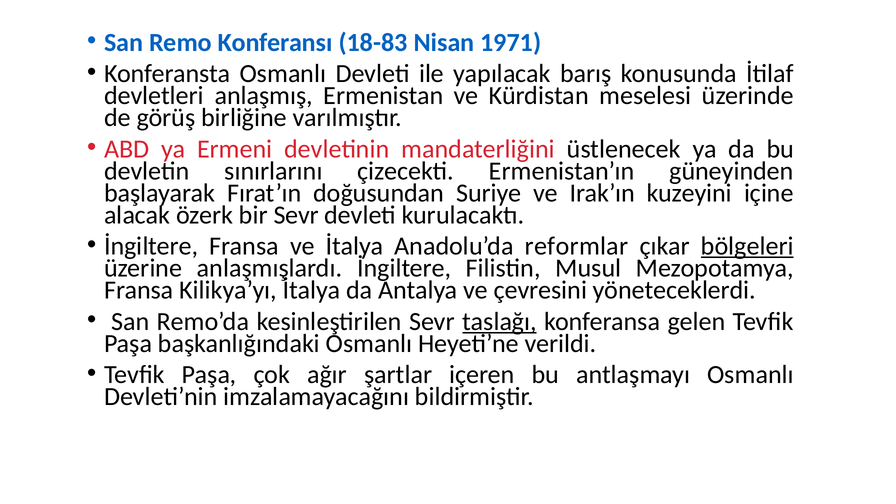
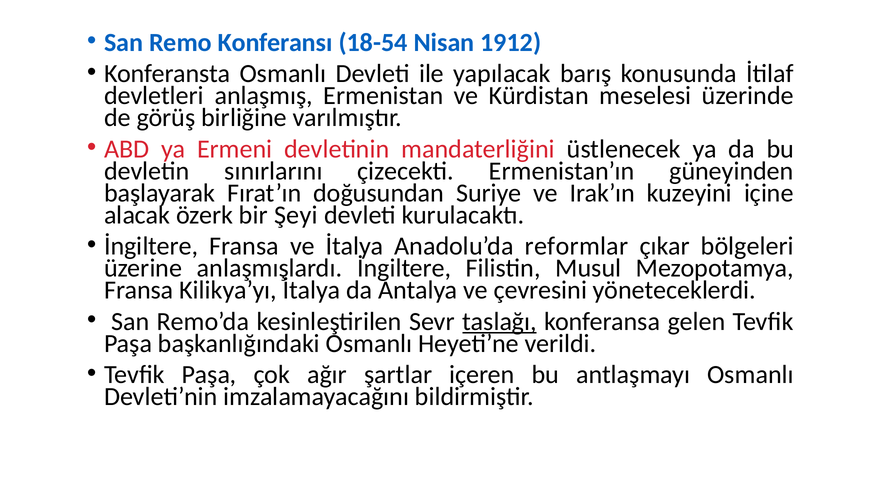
18-83: 18-83 -> 18-54
1971: 1971 -> 1912
bir Sevr: Sevr -> Şeyi
bölgeleri underline: present -> none
